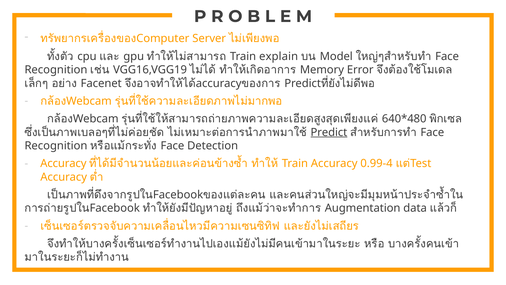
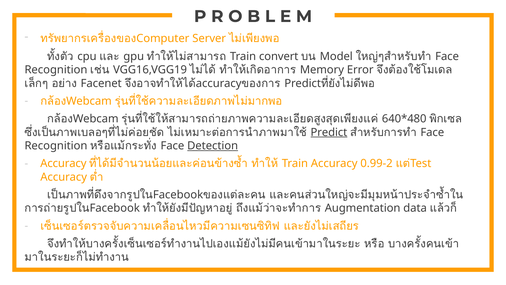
explain: explain -> convert
Detection underline: none -> present
0.99-4: 0.99-4 -> 0.99-2
